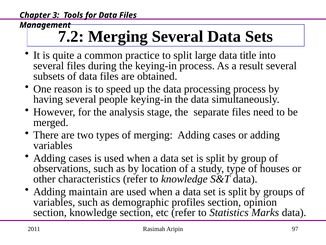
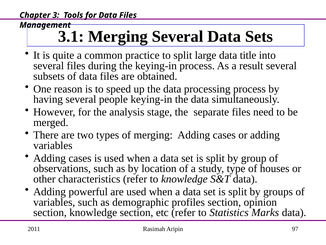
7.2: 7.2 -> 3.1
maintain: maintain -> powerful
